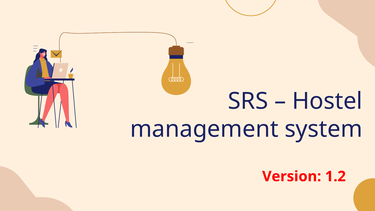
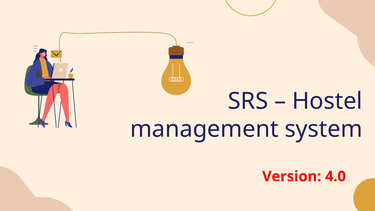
1.2: 1.2 -> 4.0
